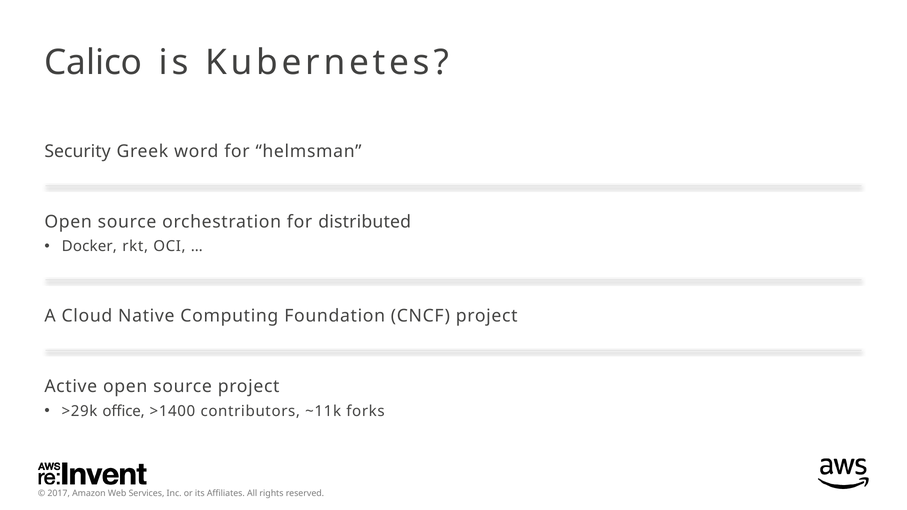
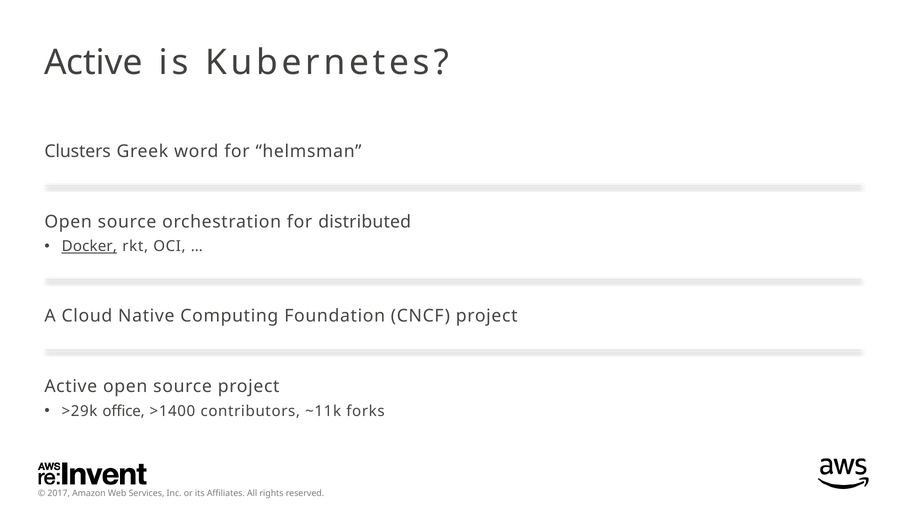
Calico at (93, 63): Calico -> Active
Security: Security -> Clusters
Docker underline: none -> present
